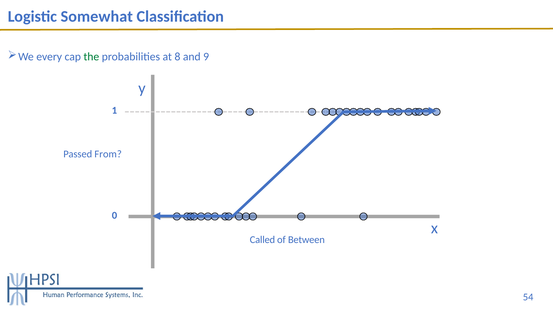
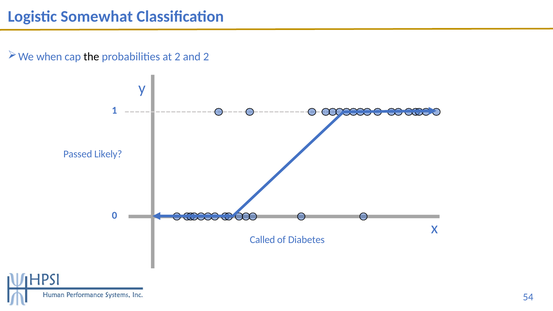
every: every -> when
the colour: green -> black
at 8: 8 -> 2
and 9: 9 -> 2
From: From -> Likely
Between: Between -> Diabetes
